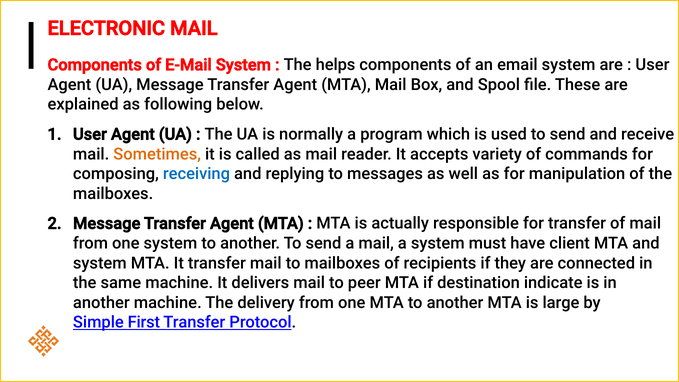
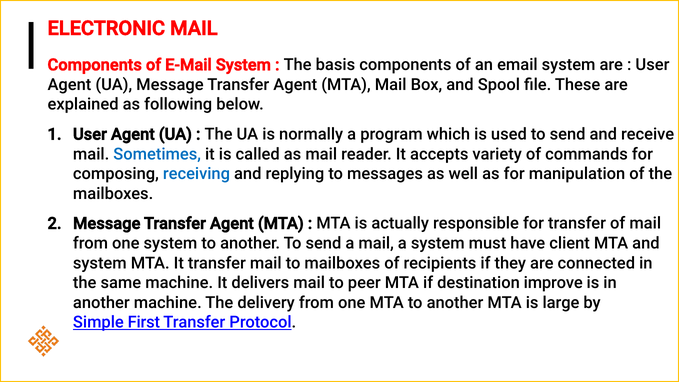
helps: helps -> basis
Sometimes colour: orange -> blue
indicate: indicate -> improve
